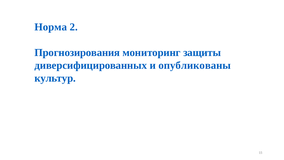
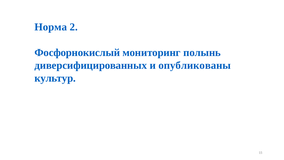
Прогнозирования: Прогнозирования -> Фосфорнокислый
защиты: защиты -> полынь
